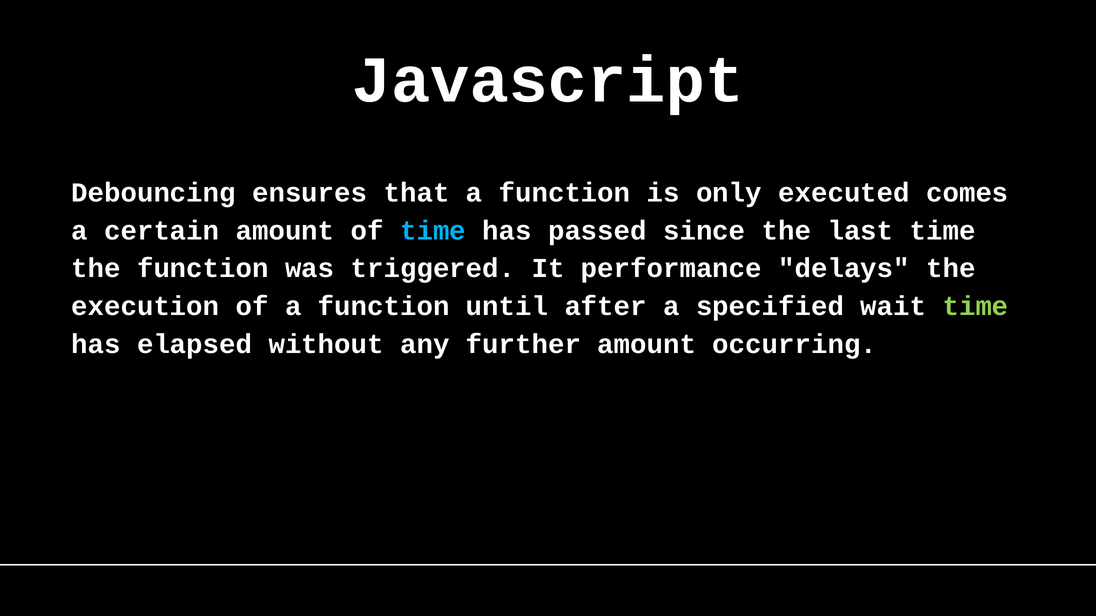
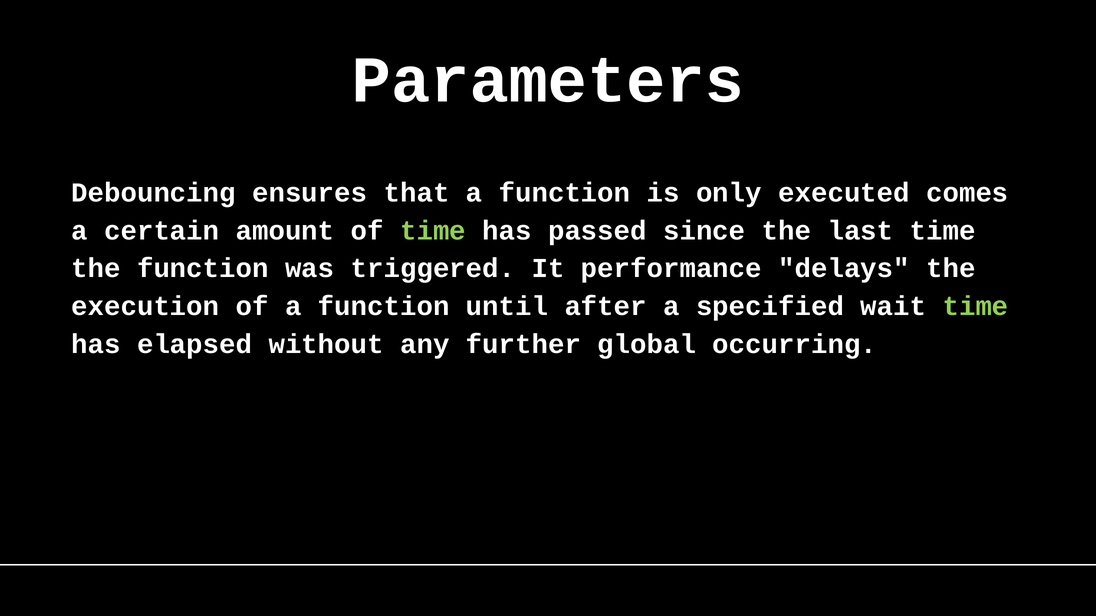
Javascript: Javascript -> Parameters
time at (433, 231) colour: light blue -> light green
further amount: amount -> global
